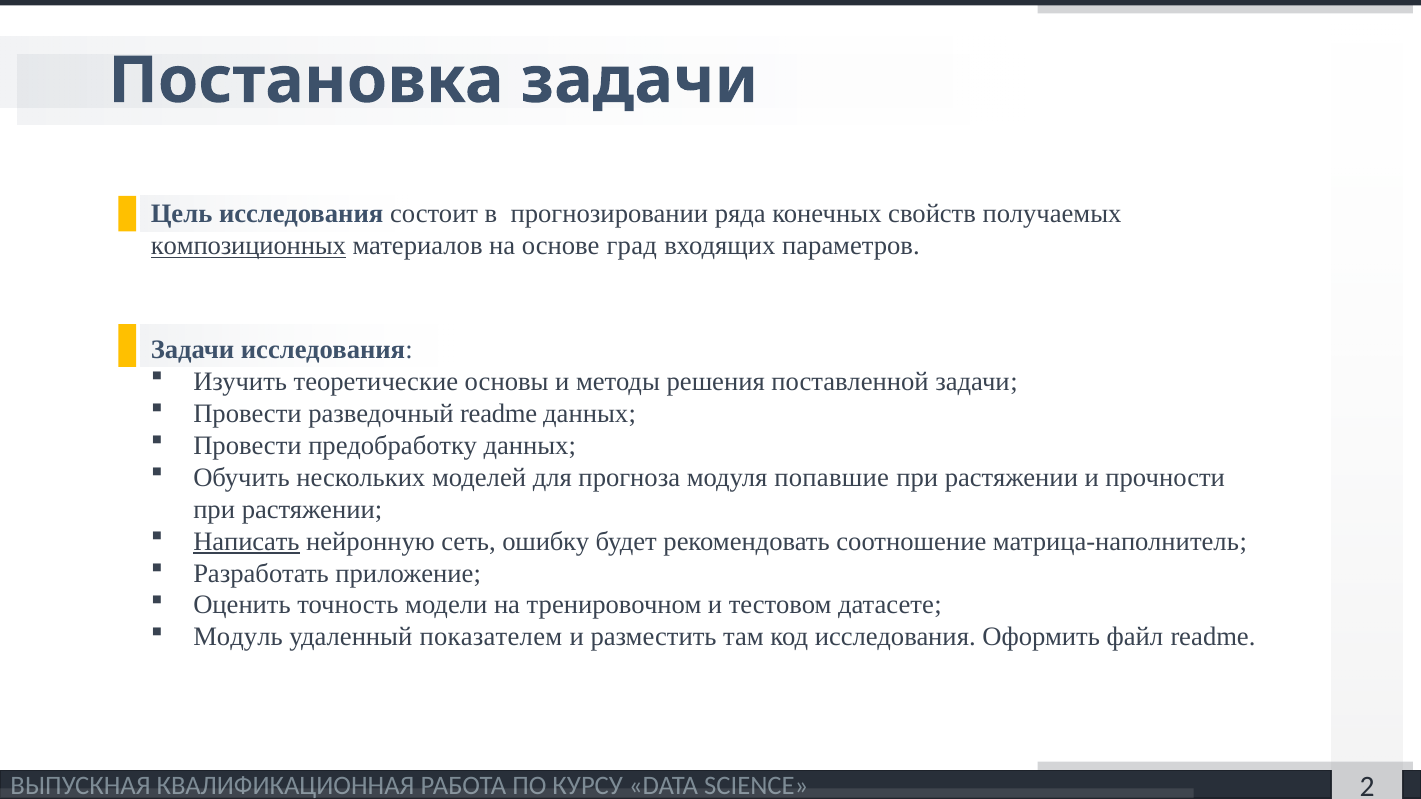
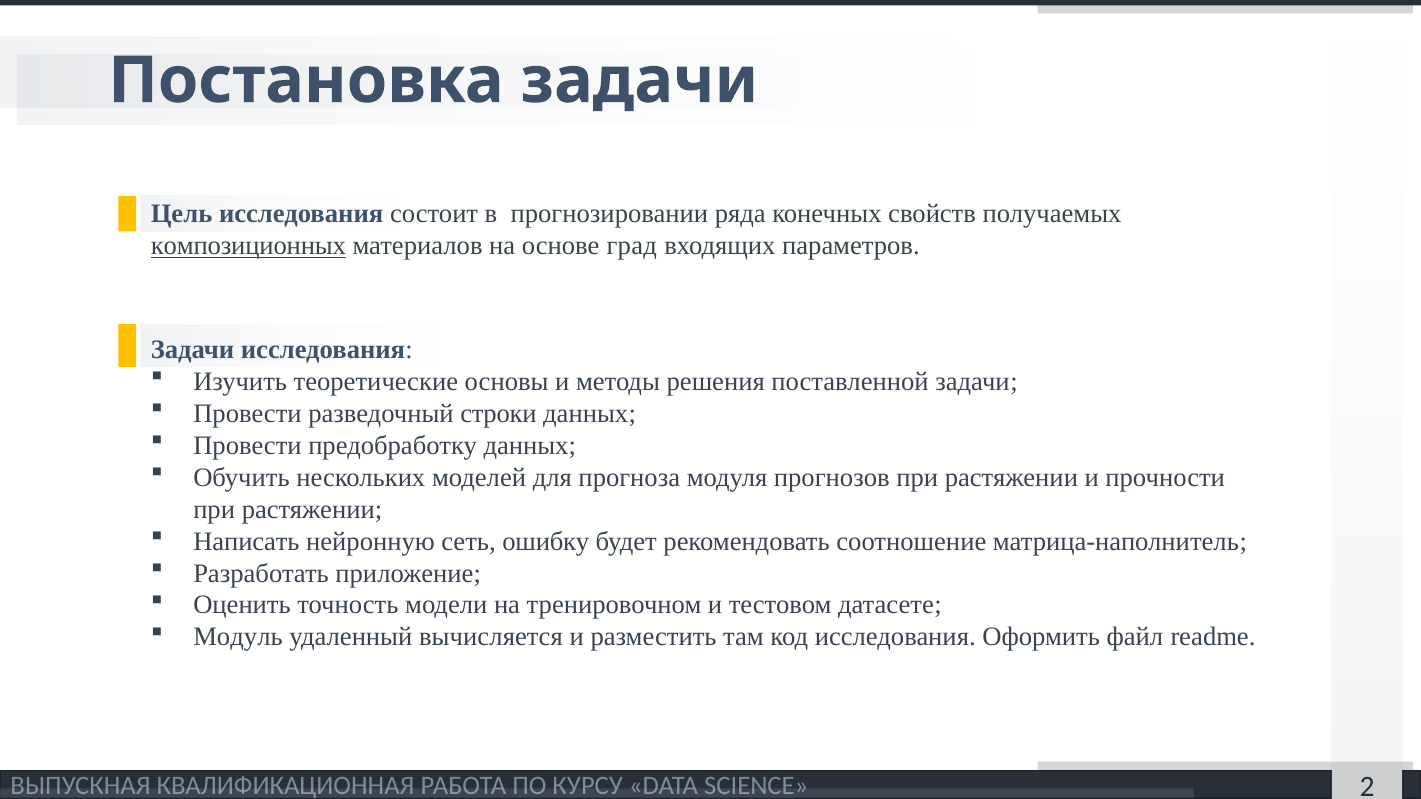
разведочный readme: readme -> строки
попавшие: попавшие -> прогнозов
Написать underline: present -> none
показателем: показателем -> вычисляется
